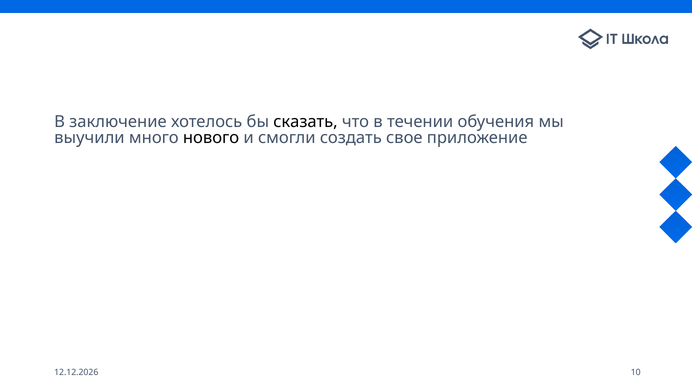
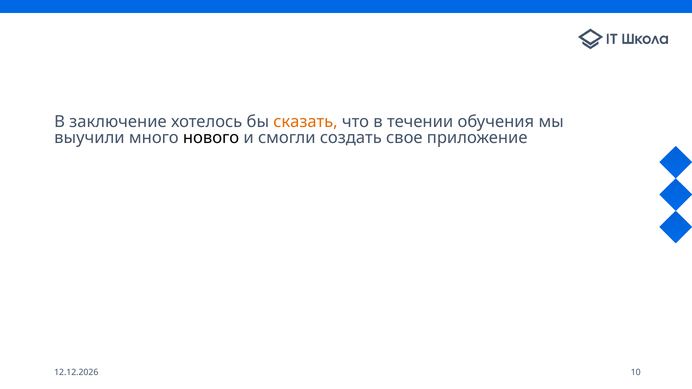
сказать colour: black -> orange
